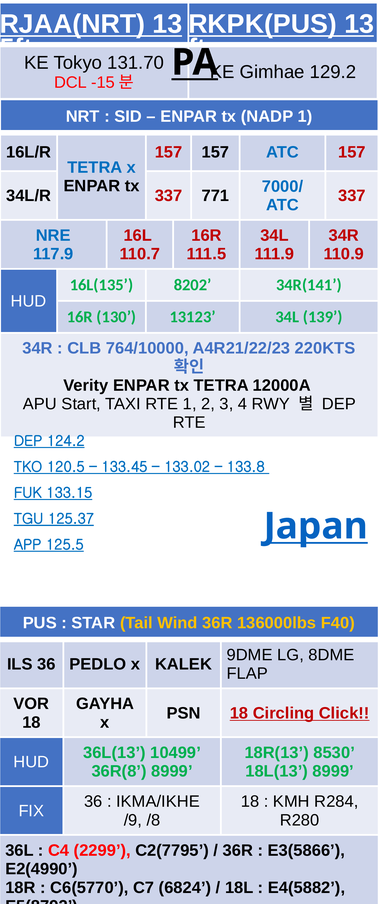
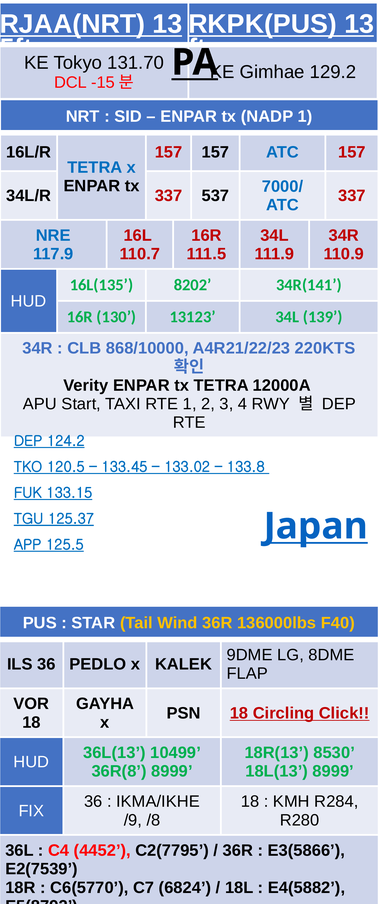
771: 771 -> 537
764/10000: 764/10000 -> 868/10000
2299: 2299 -> 4452
E2(4990: E2(4990 -> E2(7539
